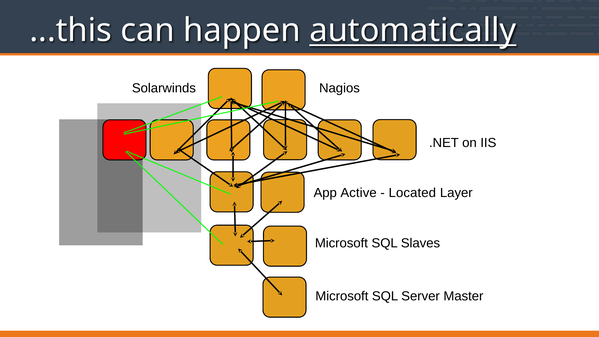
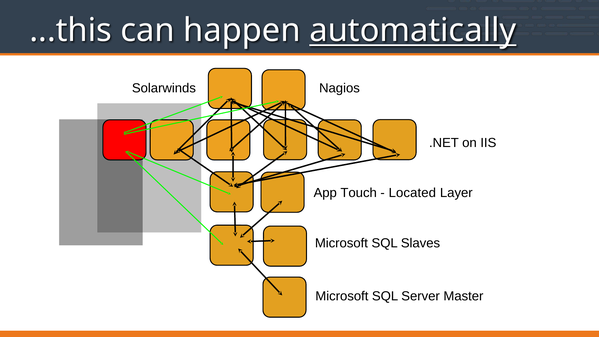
Active: Active -> Touch
